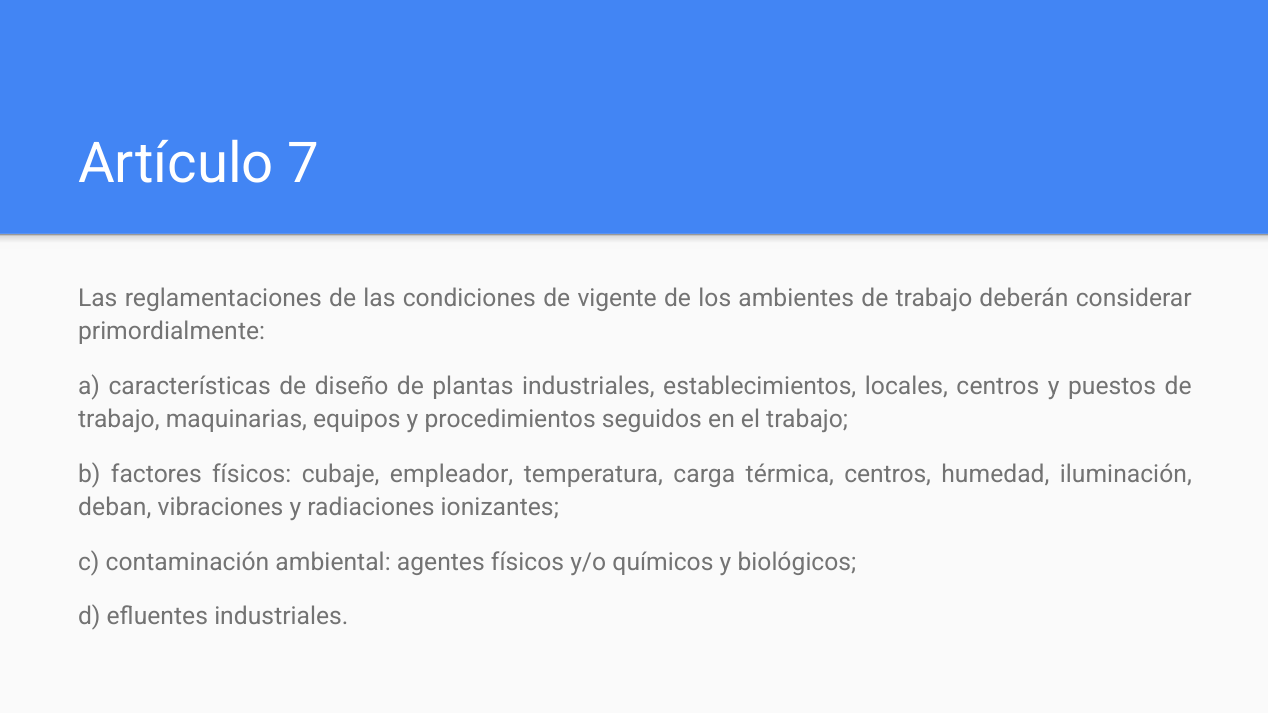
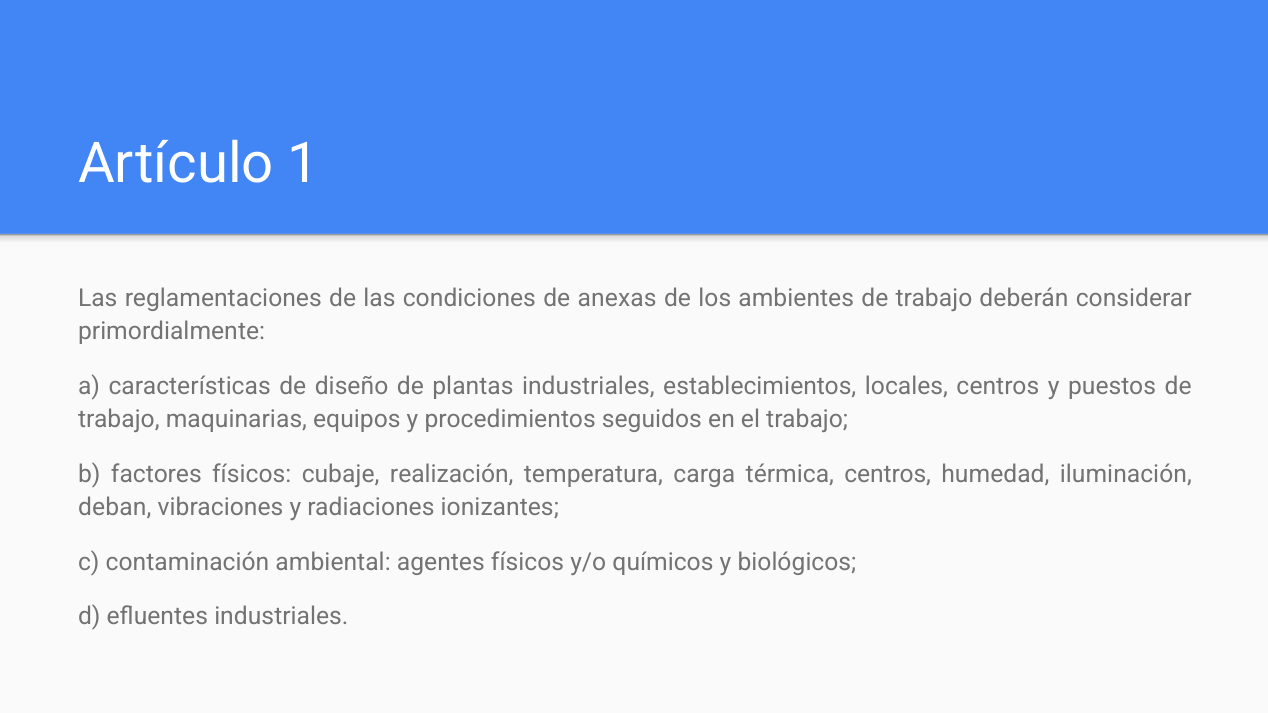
7: 7 -> 1
vigente: vigente -> anexas
empleador: empleador -> realización
